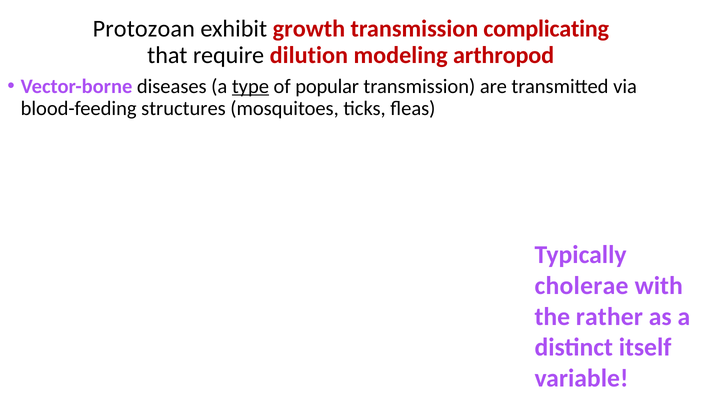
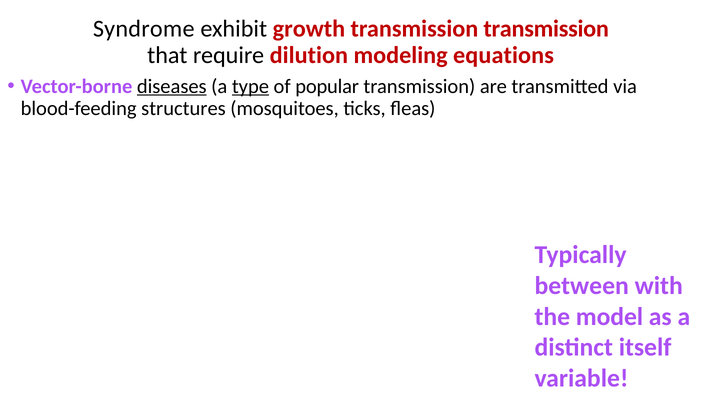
Protozoan: Protozoan -> Syndrome
transmission complicating: complicating -> transmission
arthropod: arthropod -> equations
diseases underline: none -> present
cholerae: cholerae -> between
rather: rather -> model
